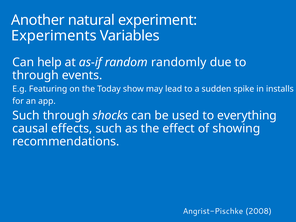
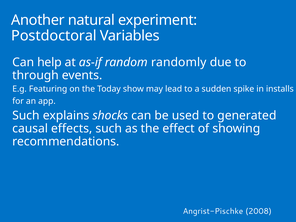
Experiments: Experiments -> Postdoctoral
Such through: through -> explains
everything: everything -> generated
